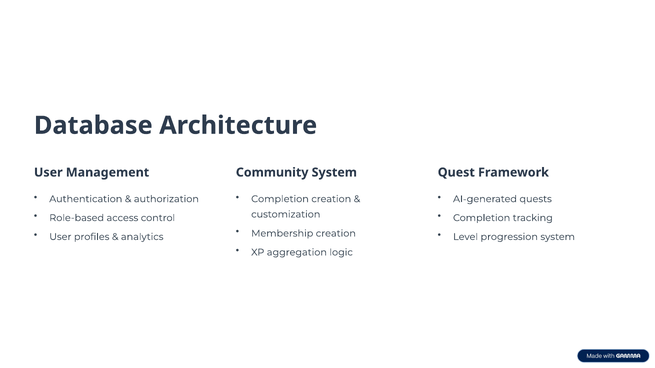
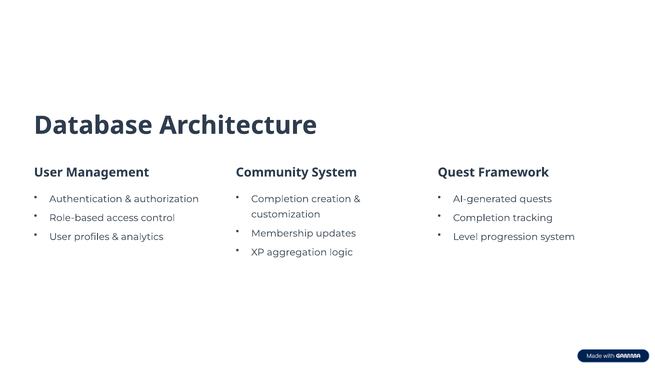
Membership creation: creation -> updates
